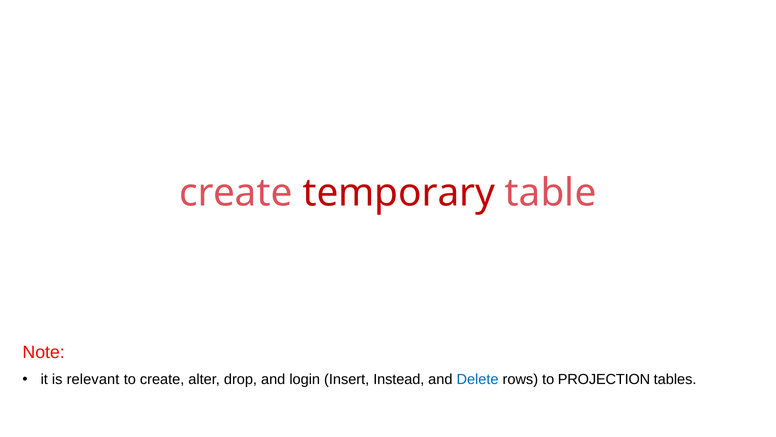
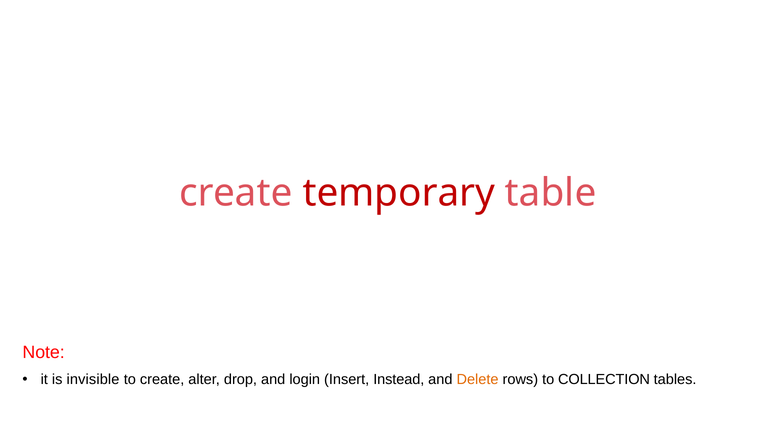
relevant: relevant -> invisible
Delete colour: blue -> orange
PROJECTION: PROJECTION -> COLLECTION
